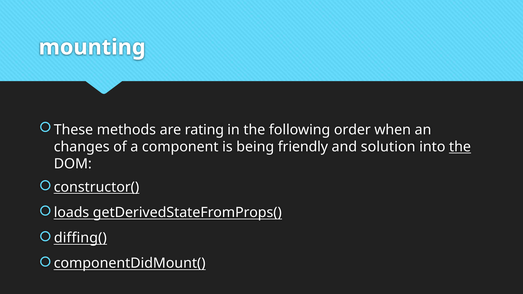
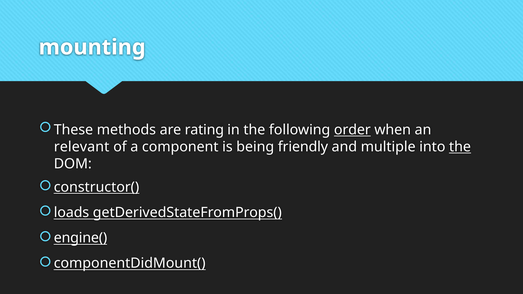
order underline: none -> present
changes: changes -> relevant
solution: solution -> multiple
diffing(: diffing( -> engine(
